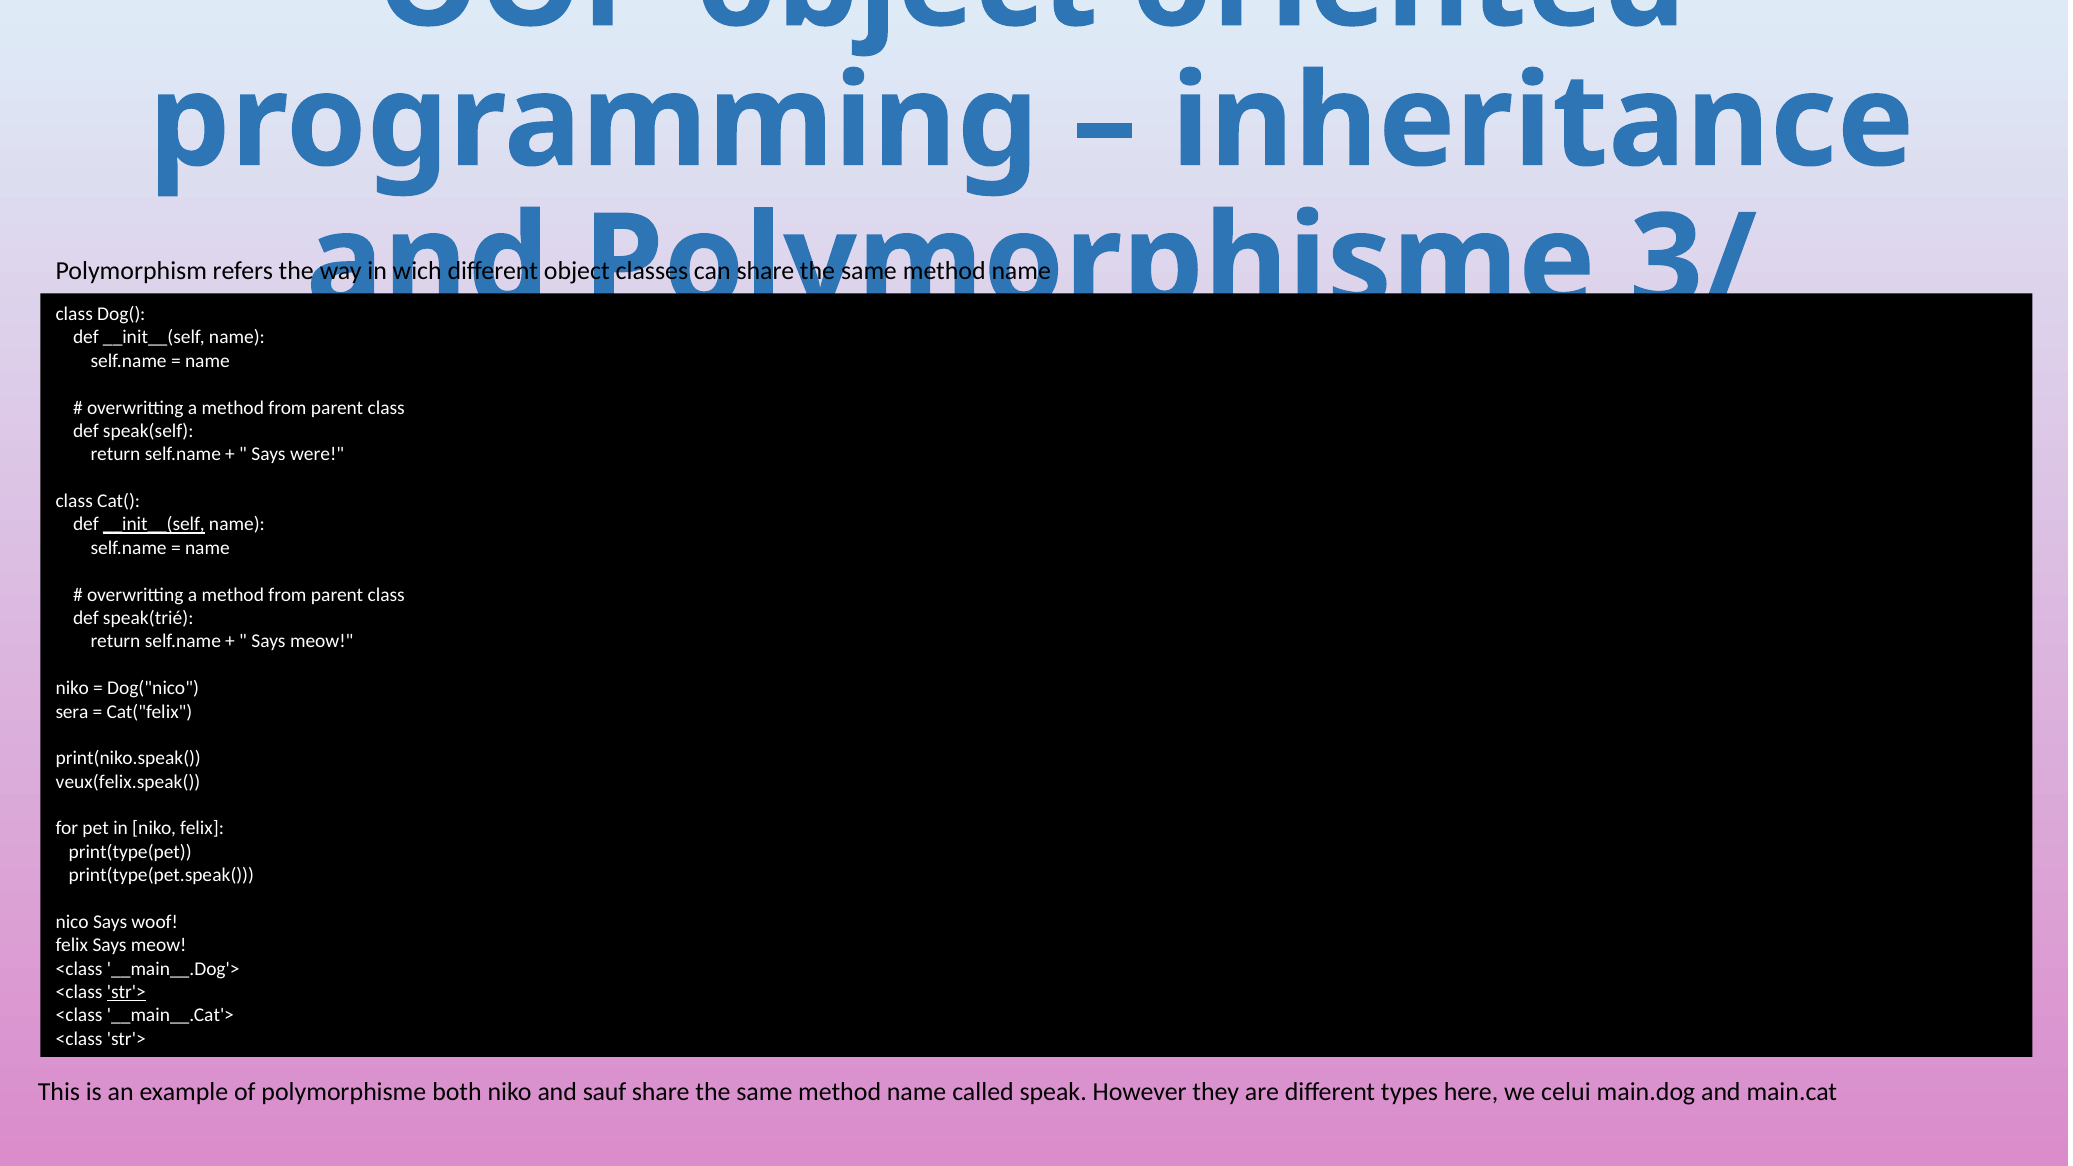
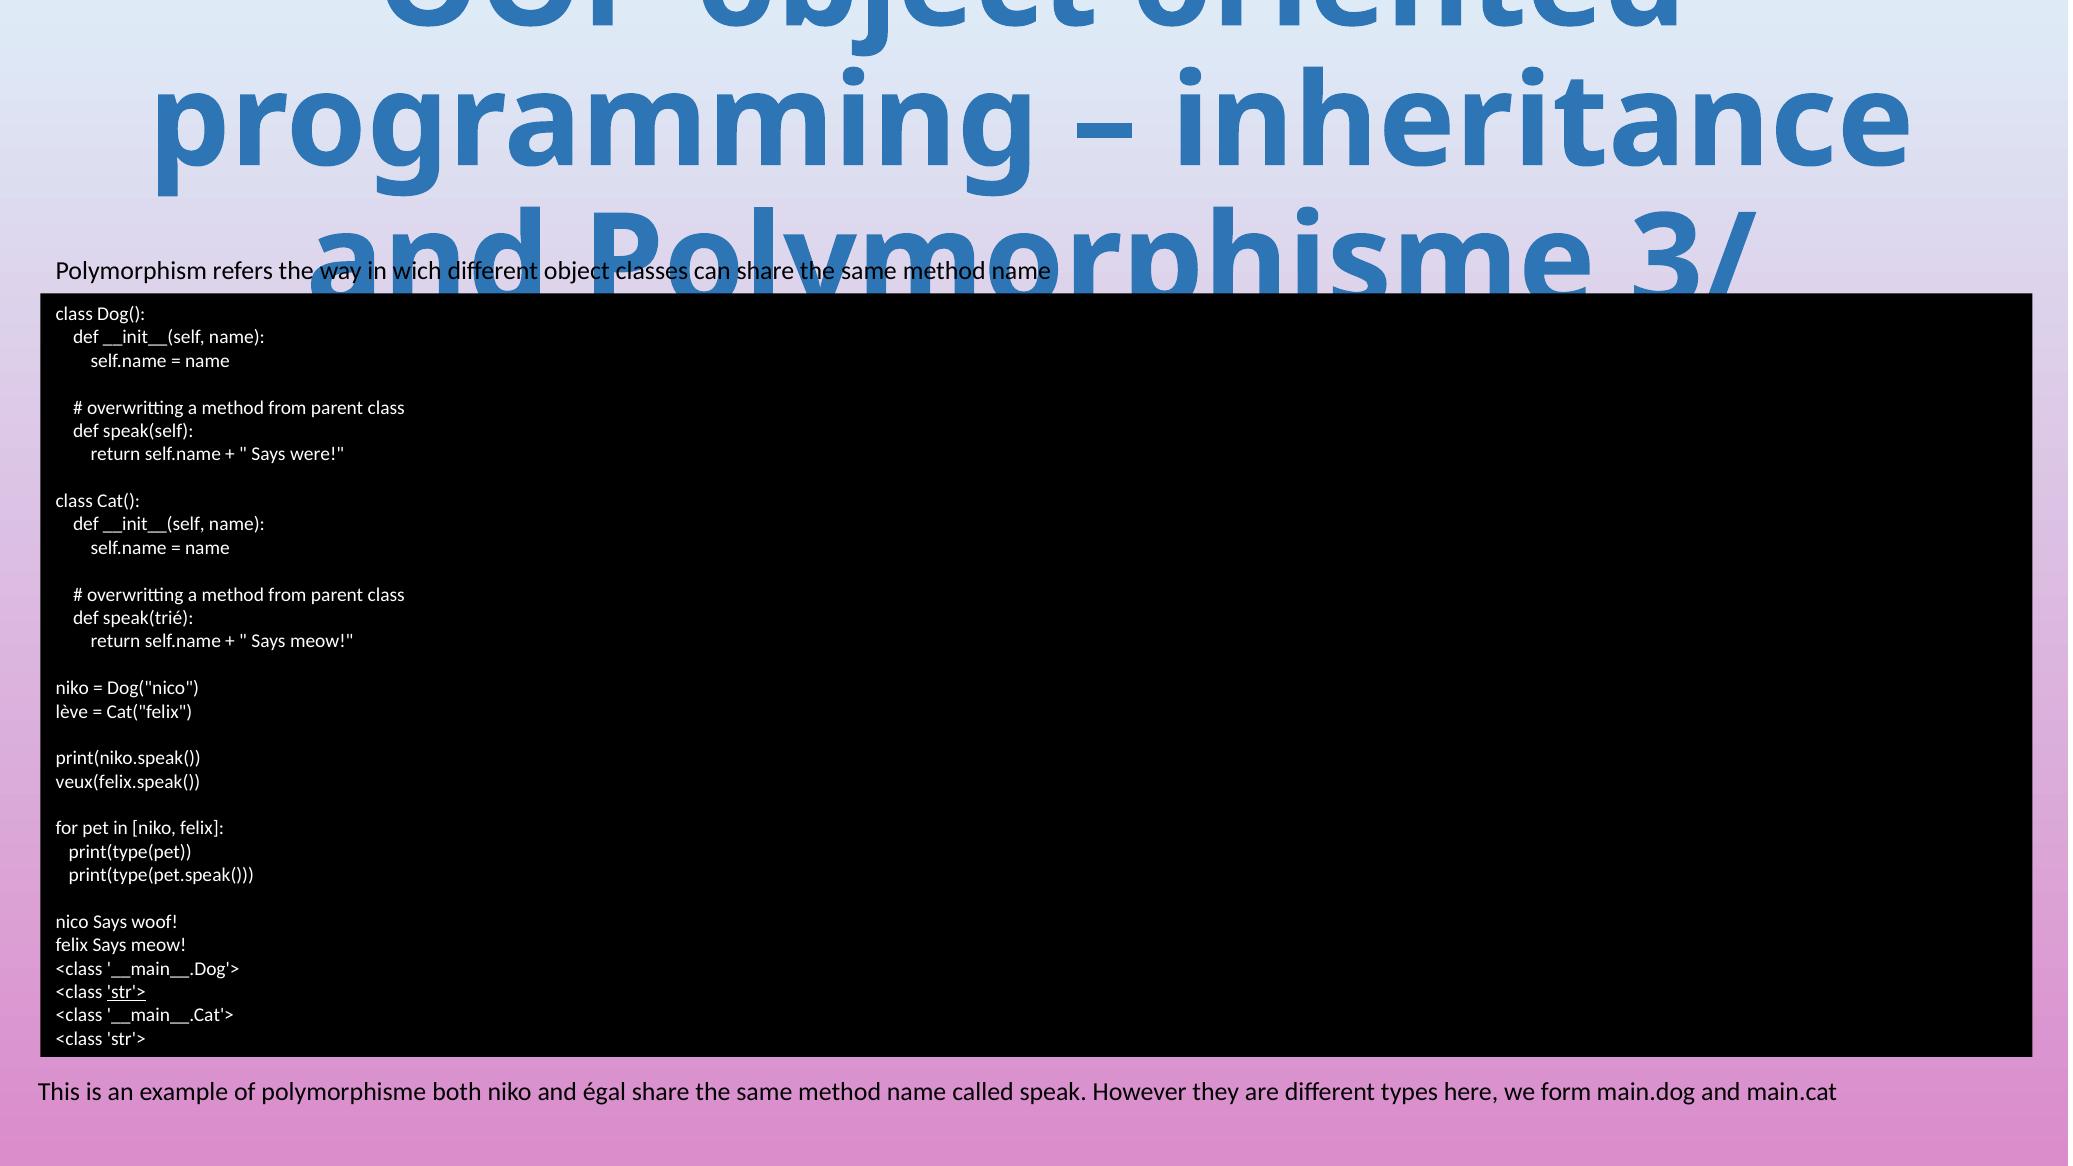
__init__(self at (154, 525) underline: present -> none
sera: sera -> lève
sauf: sauf -> égal
celui: celui -> form
